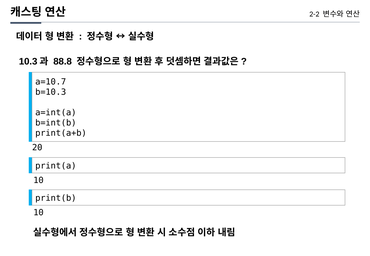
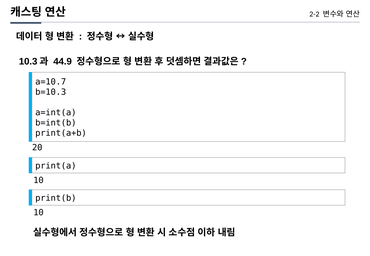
88.8: 88.8 -> 44.9
